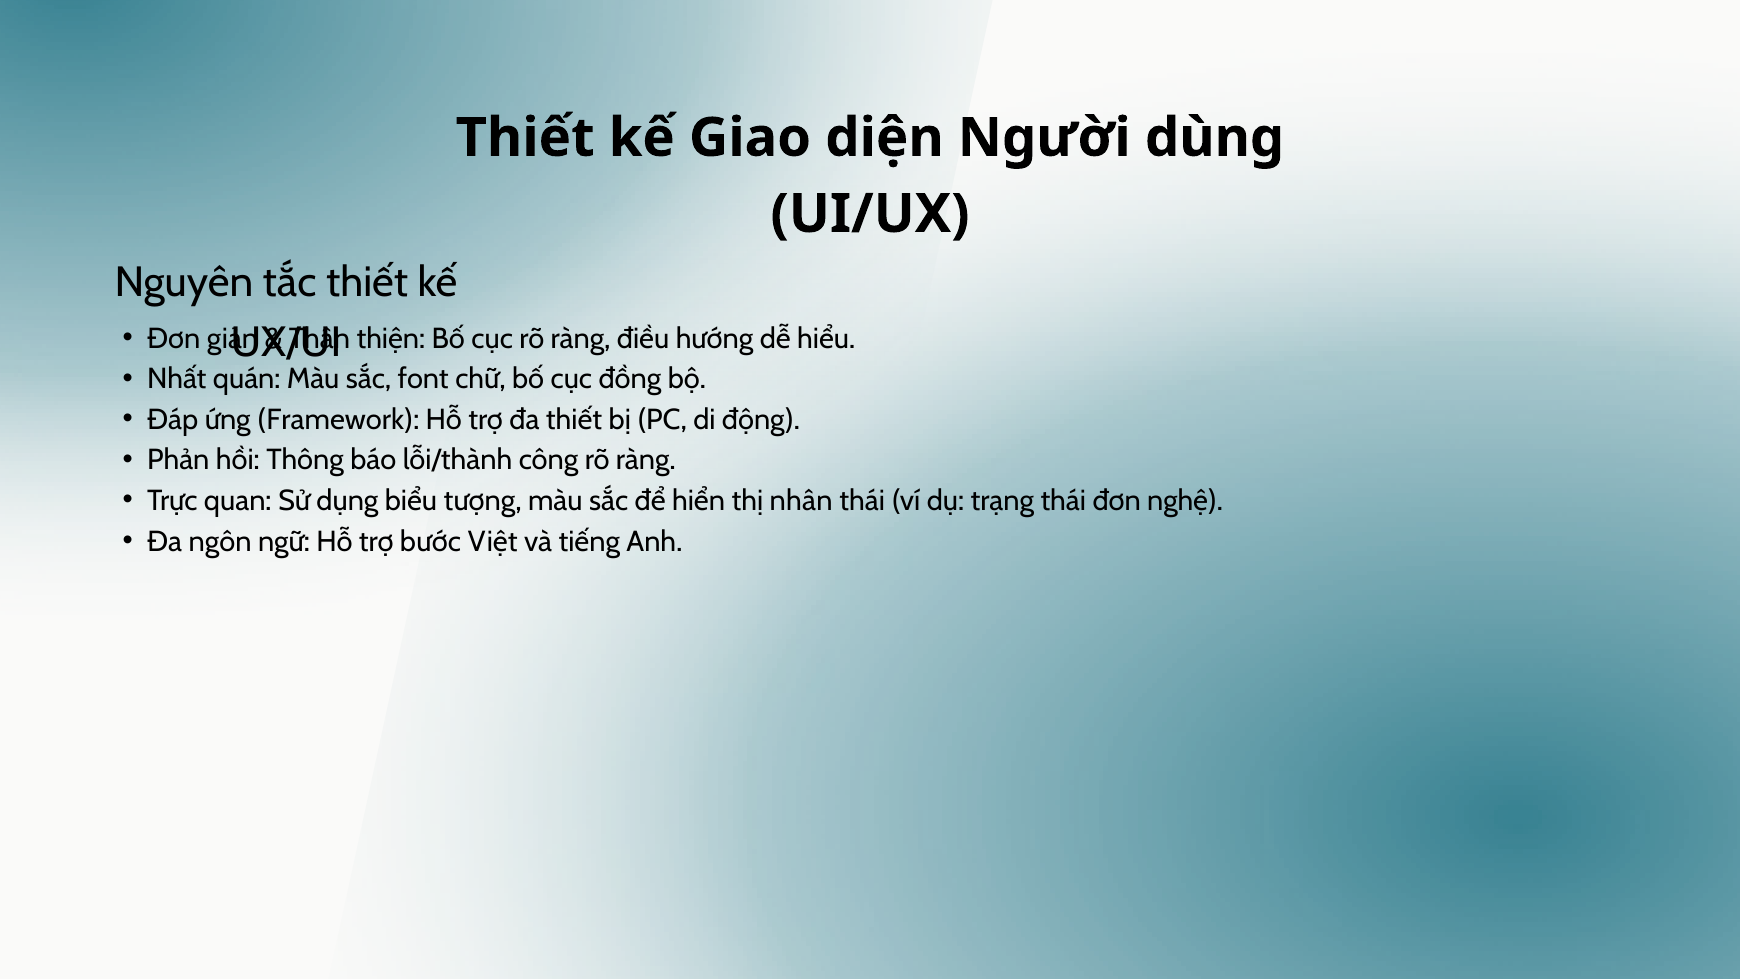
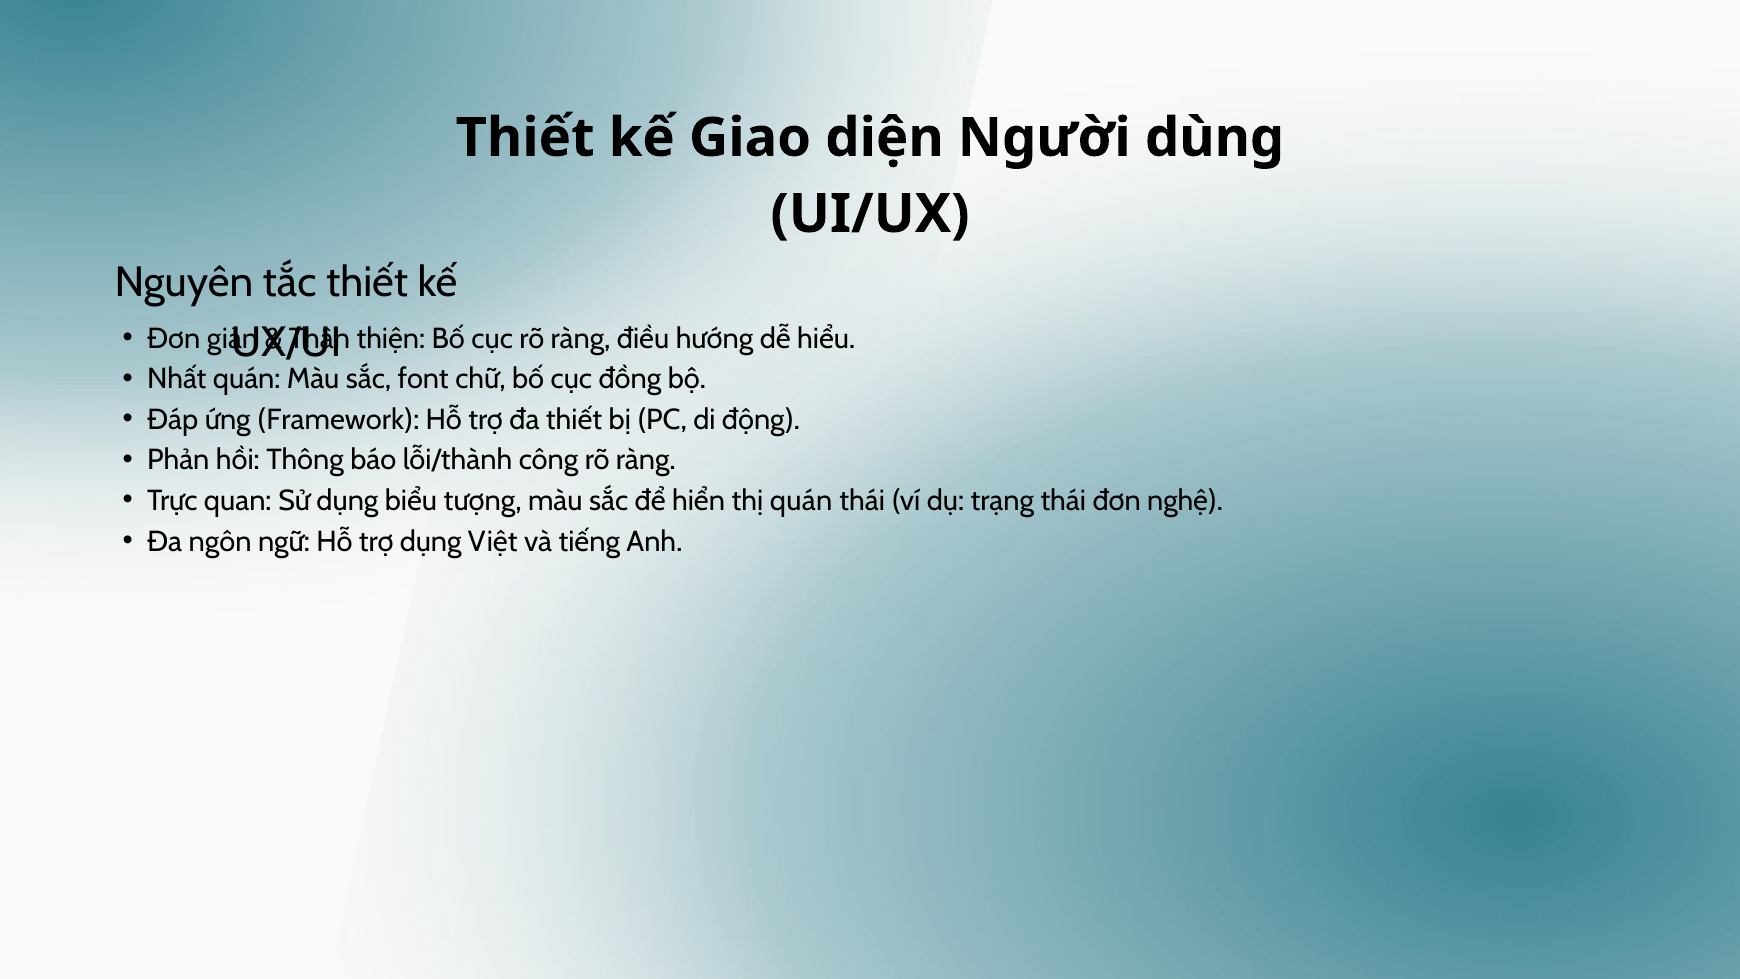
thị nhân: nhân -> quán
trợ bước: bước -> dụng
